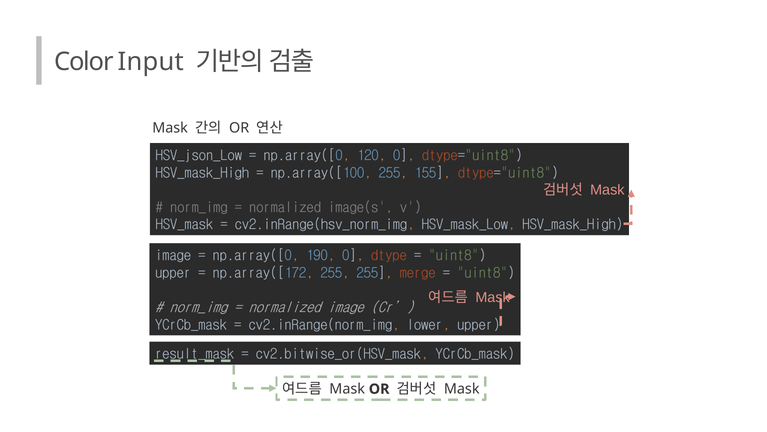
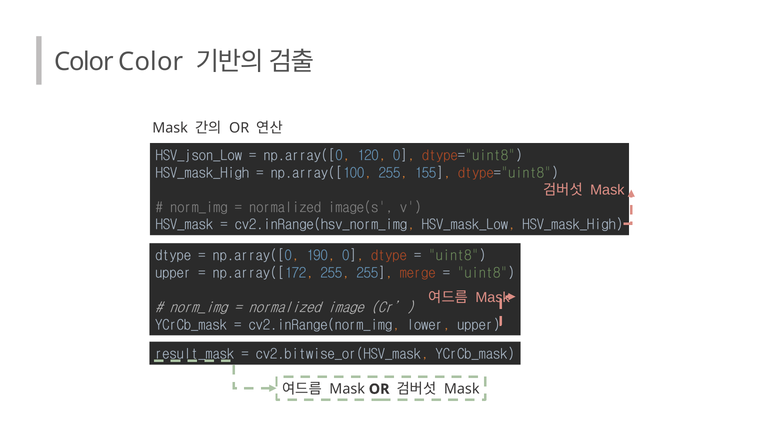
Color Input: Input -> Color
image at (173, 255): image -> dtype
